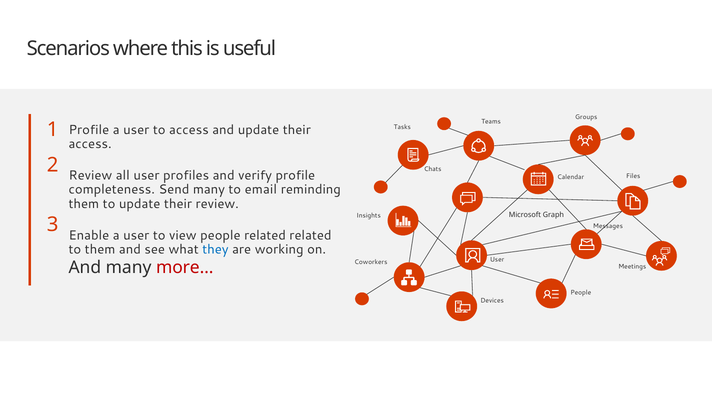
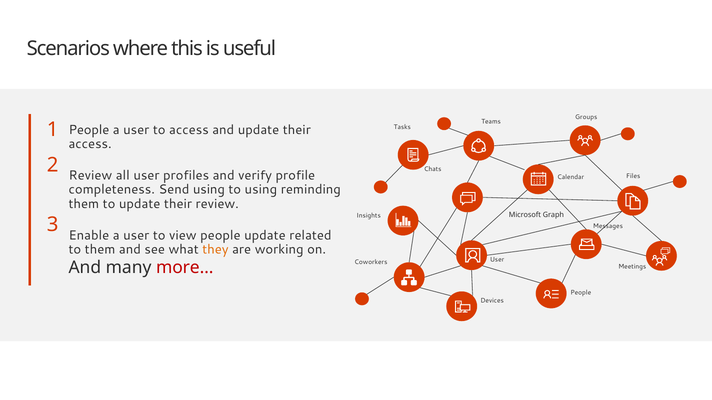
Profile at (89, 130): Profile -> People
Send many: many -> using
to email: email -> using
people related: related -> update
they colour: blue -> orange
